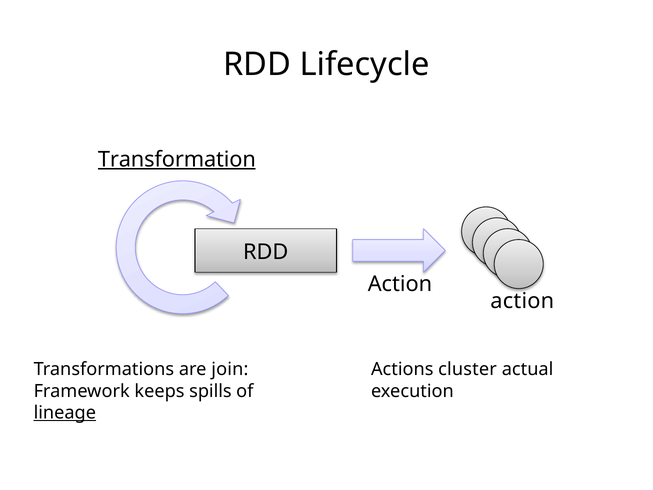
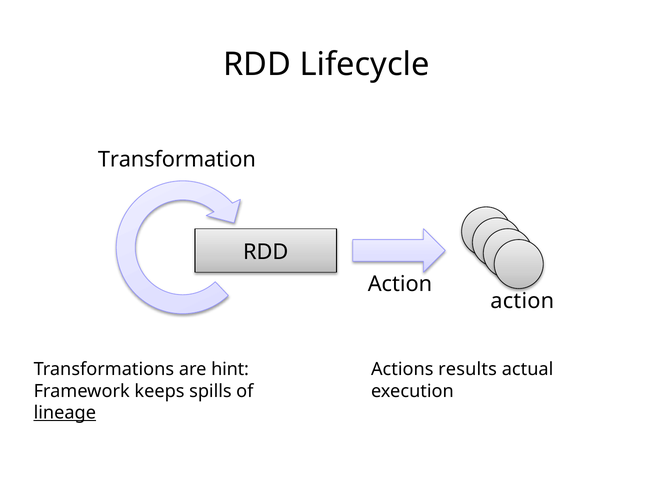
Transformation underline: present -> none
join: join -> hint
cluster: cluster -> results
